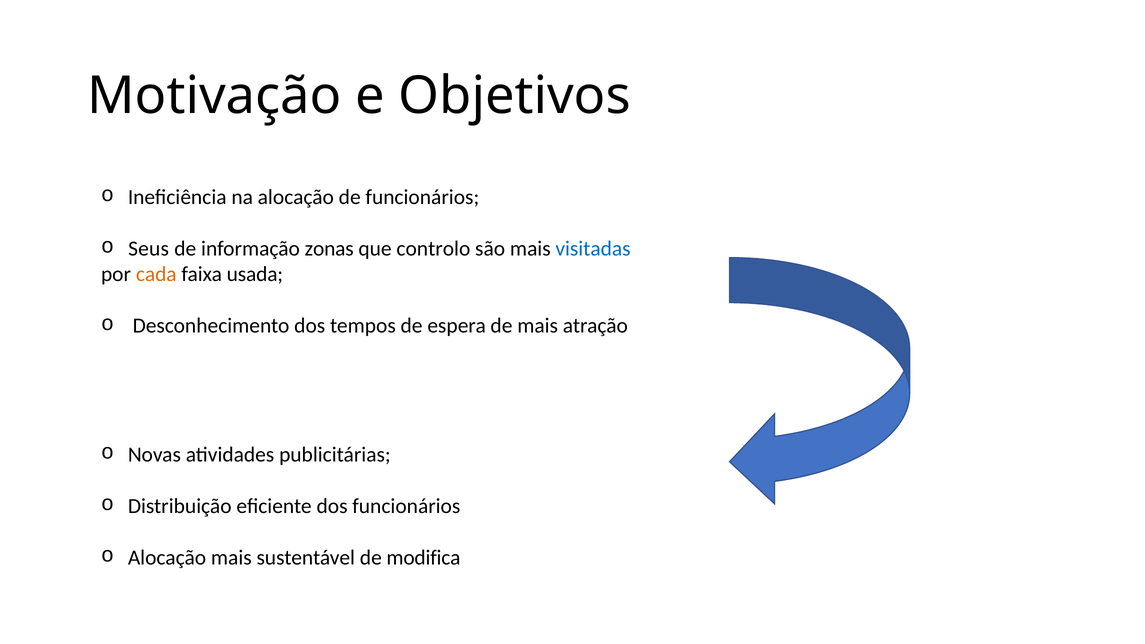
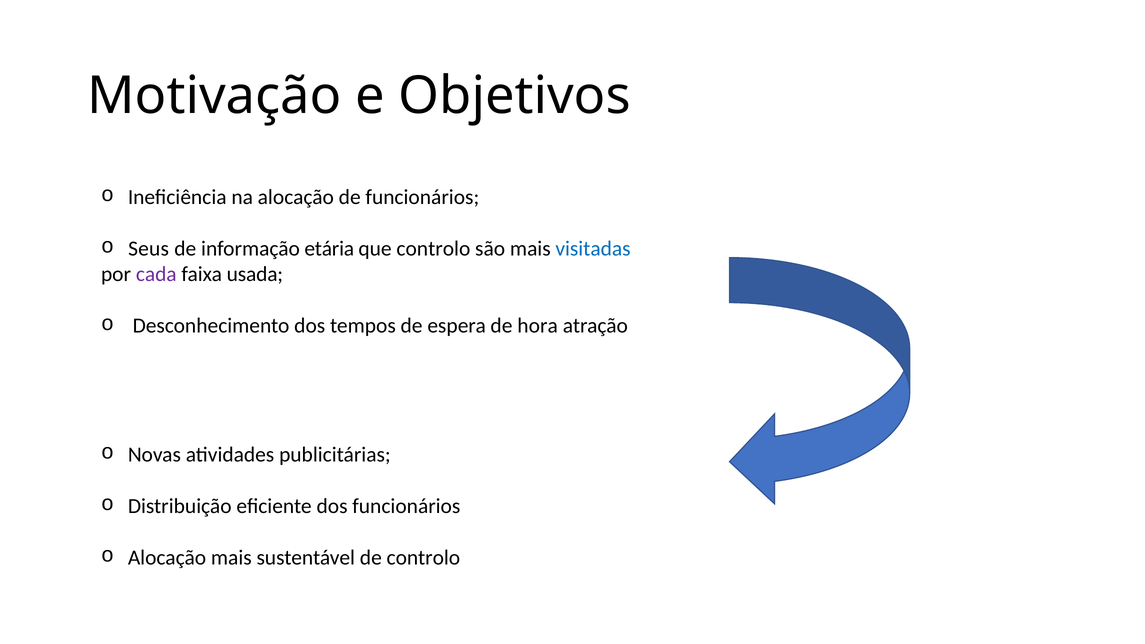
zonas: zonas -> etária
cada colour: orange -> purple
de mais: mais -> hora
de modifica: modifica -> controlo
